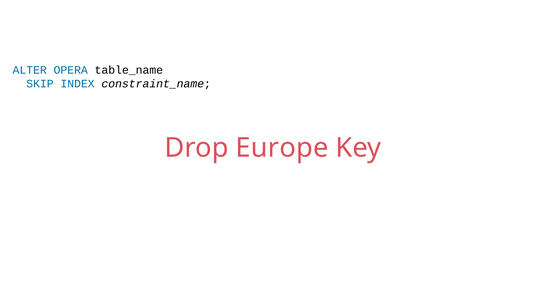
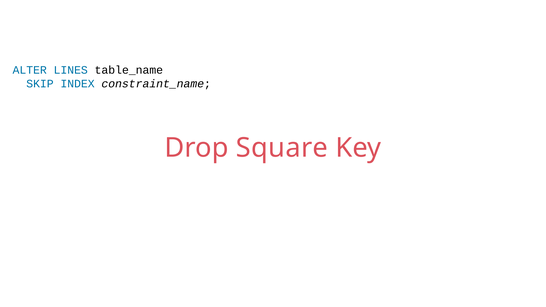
OPERA: OPERA -> LINES
Europe: Europe -> Square
